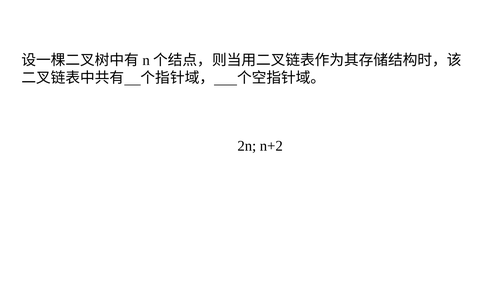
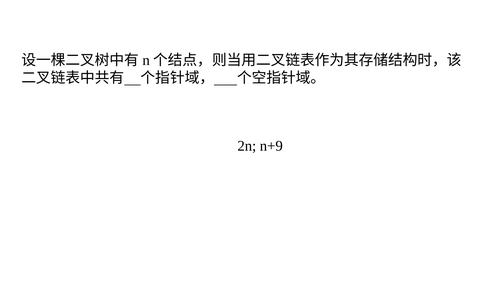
n+2: n+2 -> n+9
